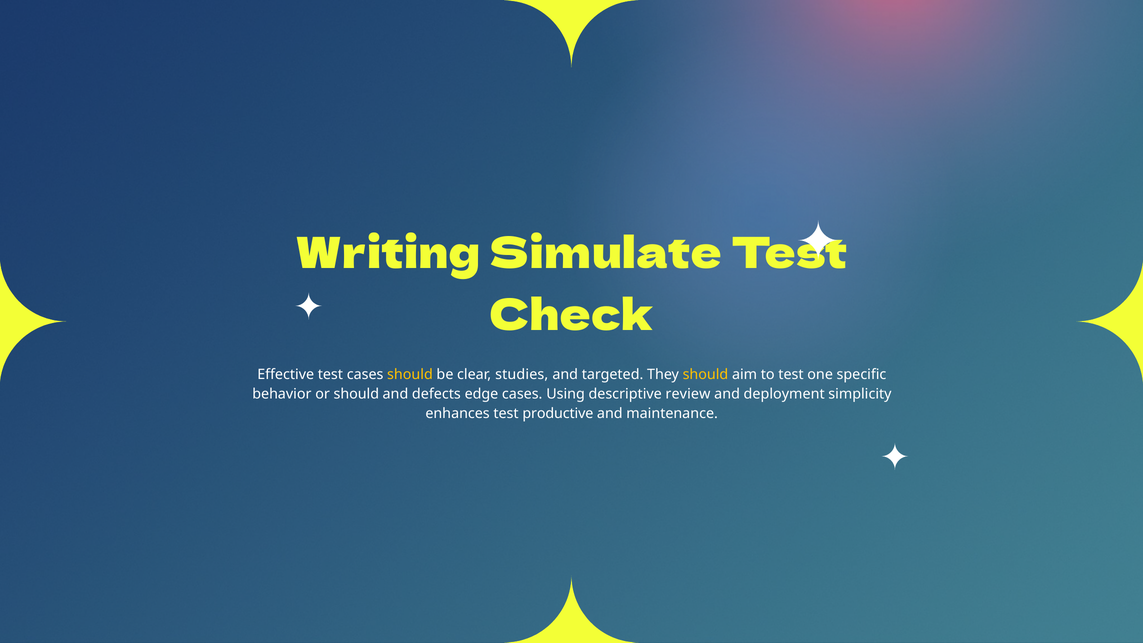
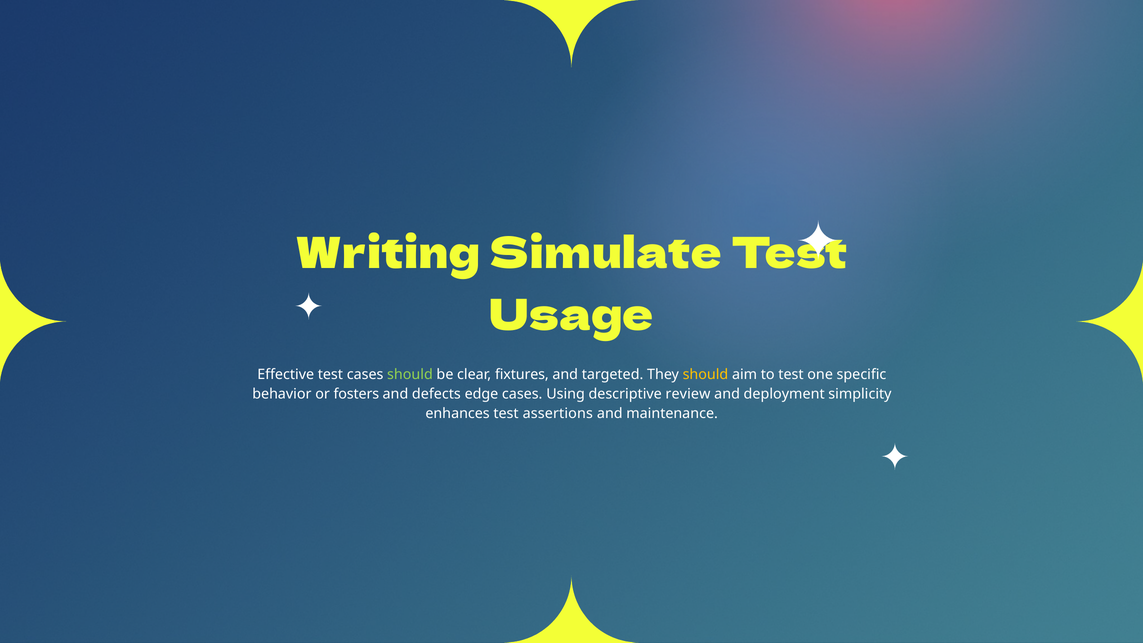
Check: Check -> Usage
should at (410, 374) colour: yellow -> light green
studies: studies -> fixtures
or should: should -> fosters
productive: productive -> assertions
